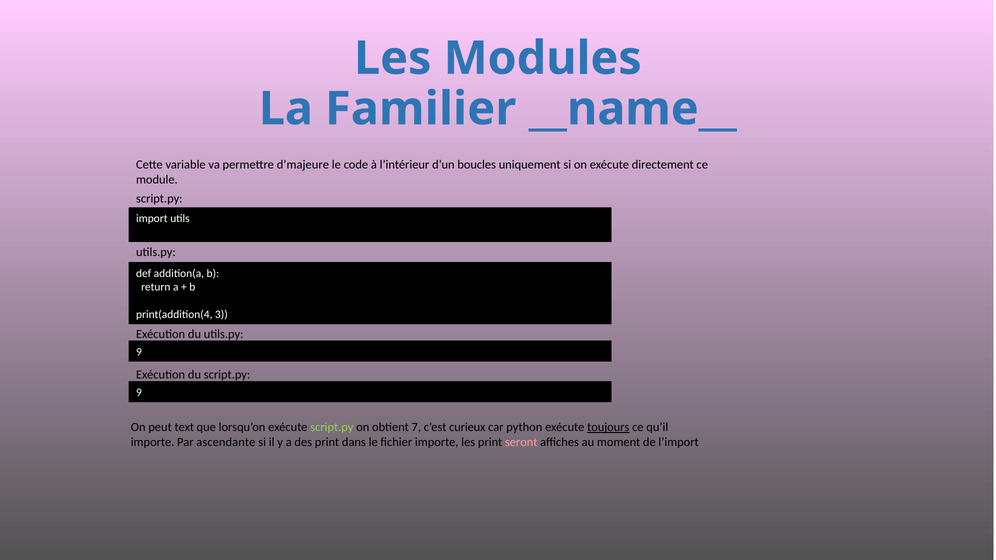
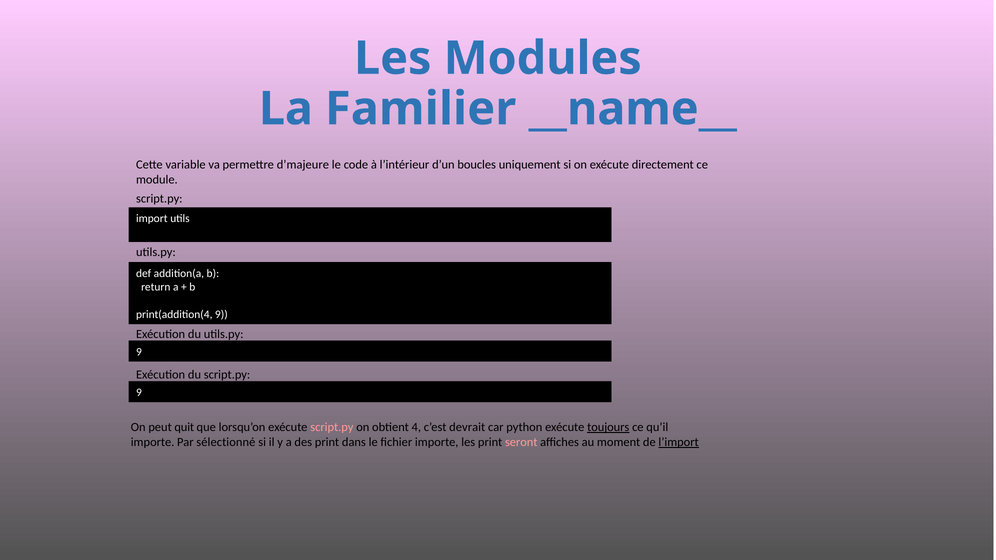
print(addition(4 3: 3 -> 9
text: text -> quit
script.py at (332, 427) colour: light green -> pink
7: 7 -> 4
curieux: curieux -> devrait
ascendante: ascendante -> sélectionné
l’import underline: none -> present
